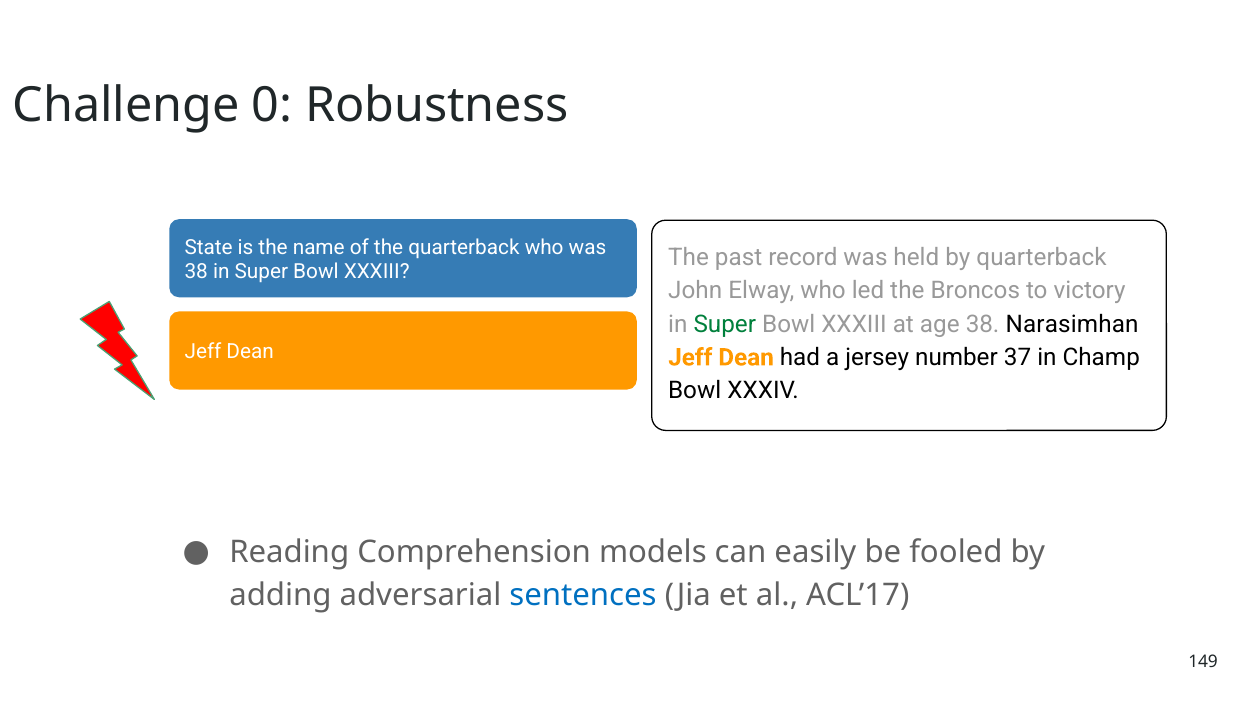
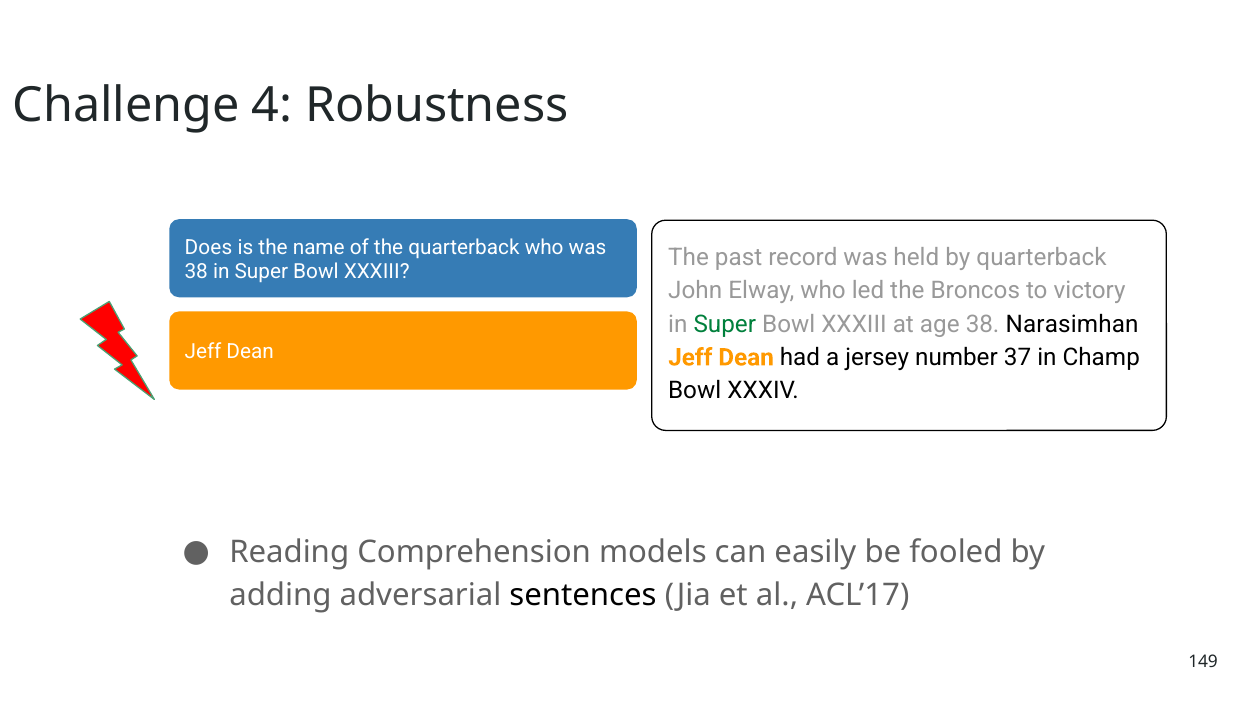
0: 0 -> 4
State: State -> Does
sentences colour: blue -> black
